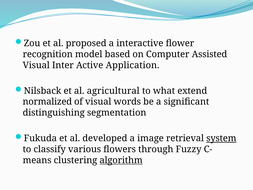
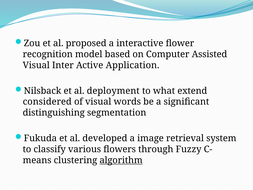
agricultural: agricultural -> deployment
normalized: normalized -> considered
system underline: present -> none
